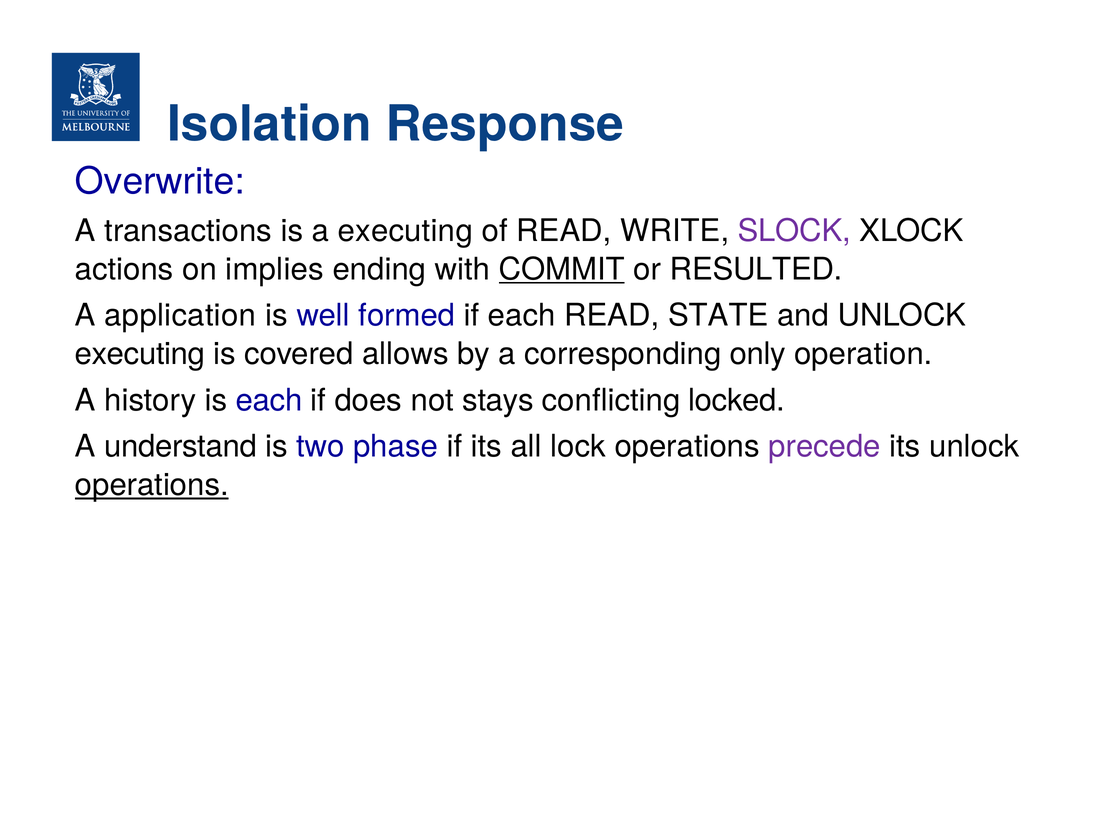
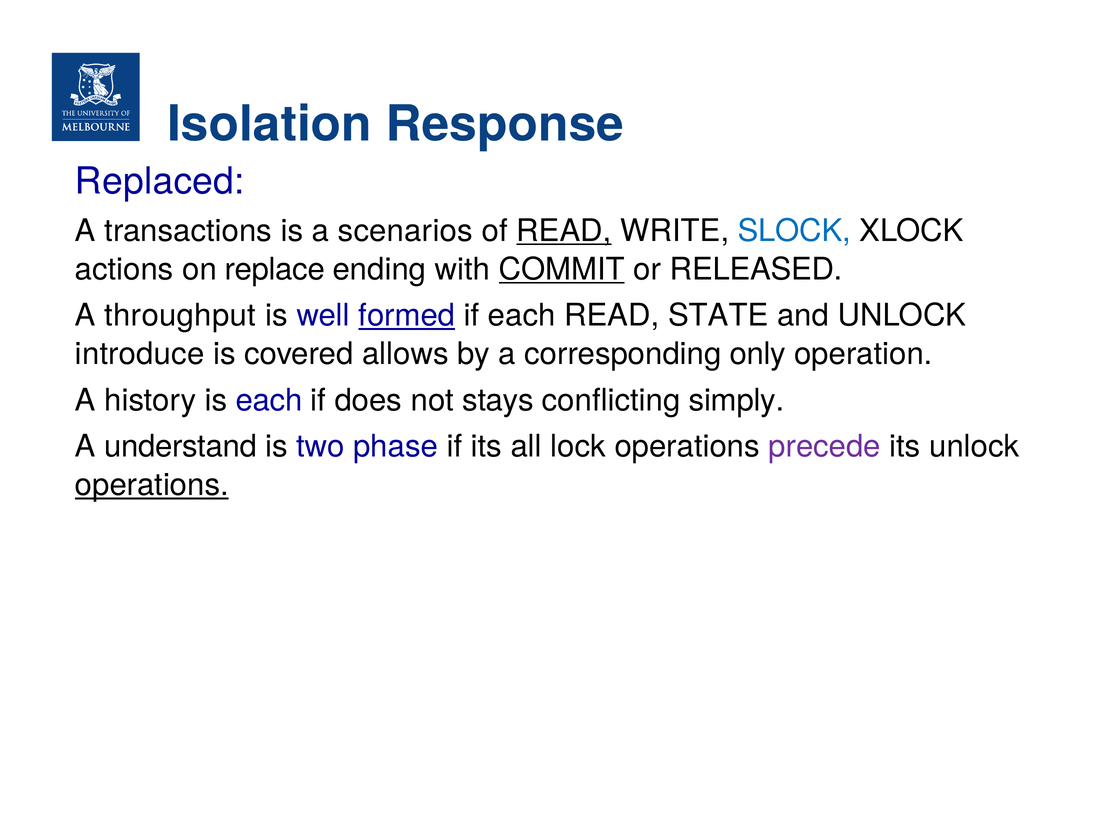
Overwrite: Overwrite -> Replaced
a executing: executing -> scenarios
READ at (564, 231) underline: none -> present
SLOCK colour: purple -> blue
implies: implies -> replace
RESULTED: RESULTED -> RELEASED
application: application -> throughput
formed underline: none -> present
executing at (140, 354): executing -> introduce
locked: locked -> simply
